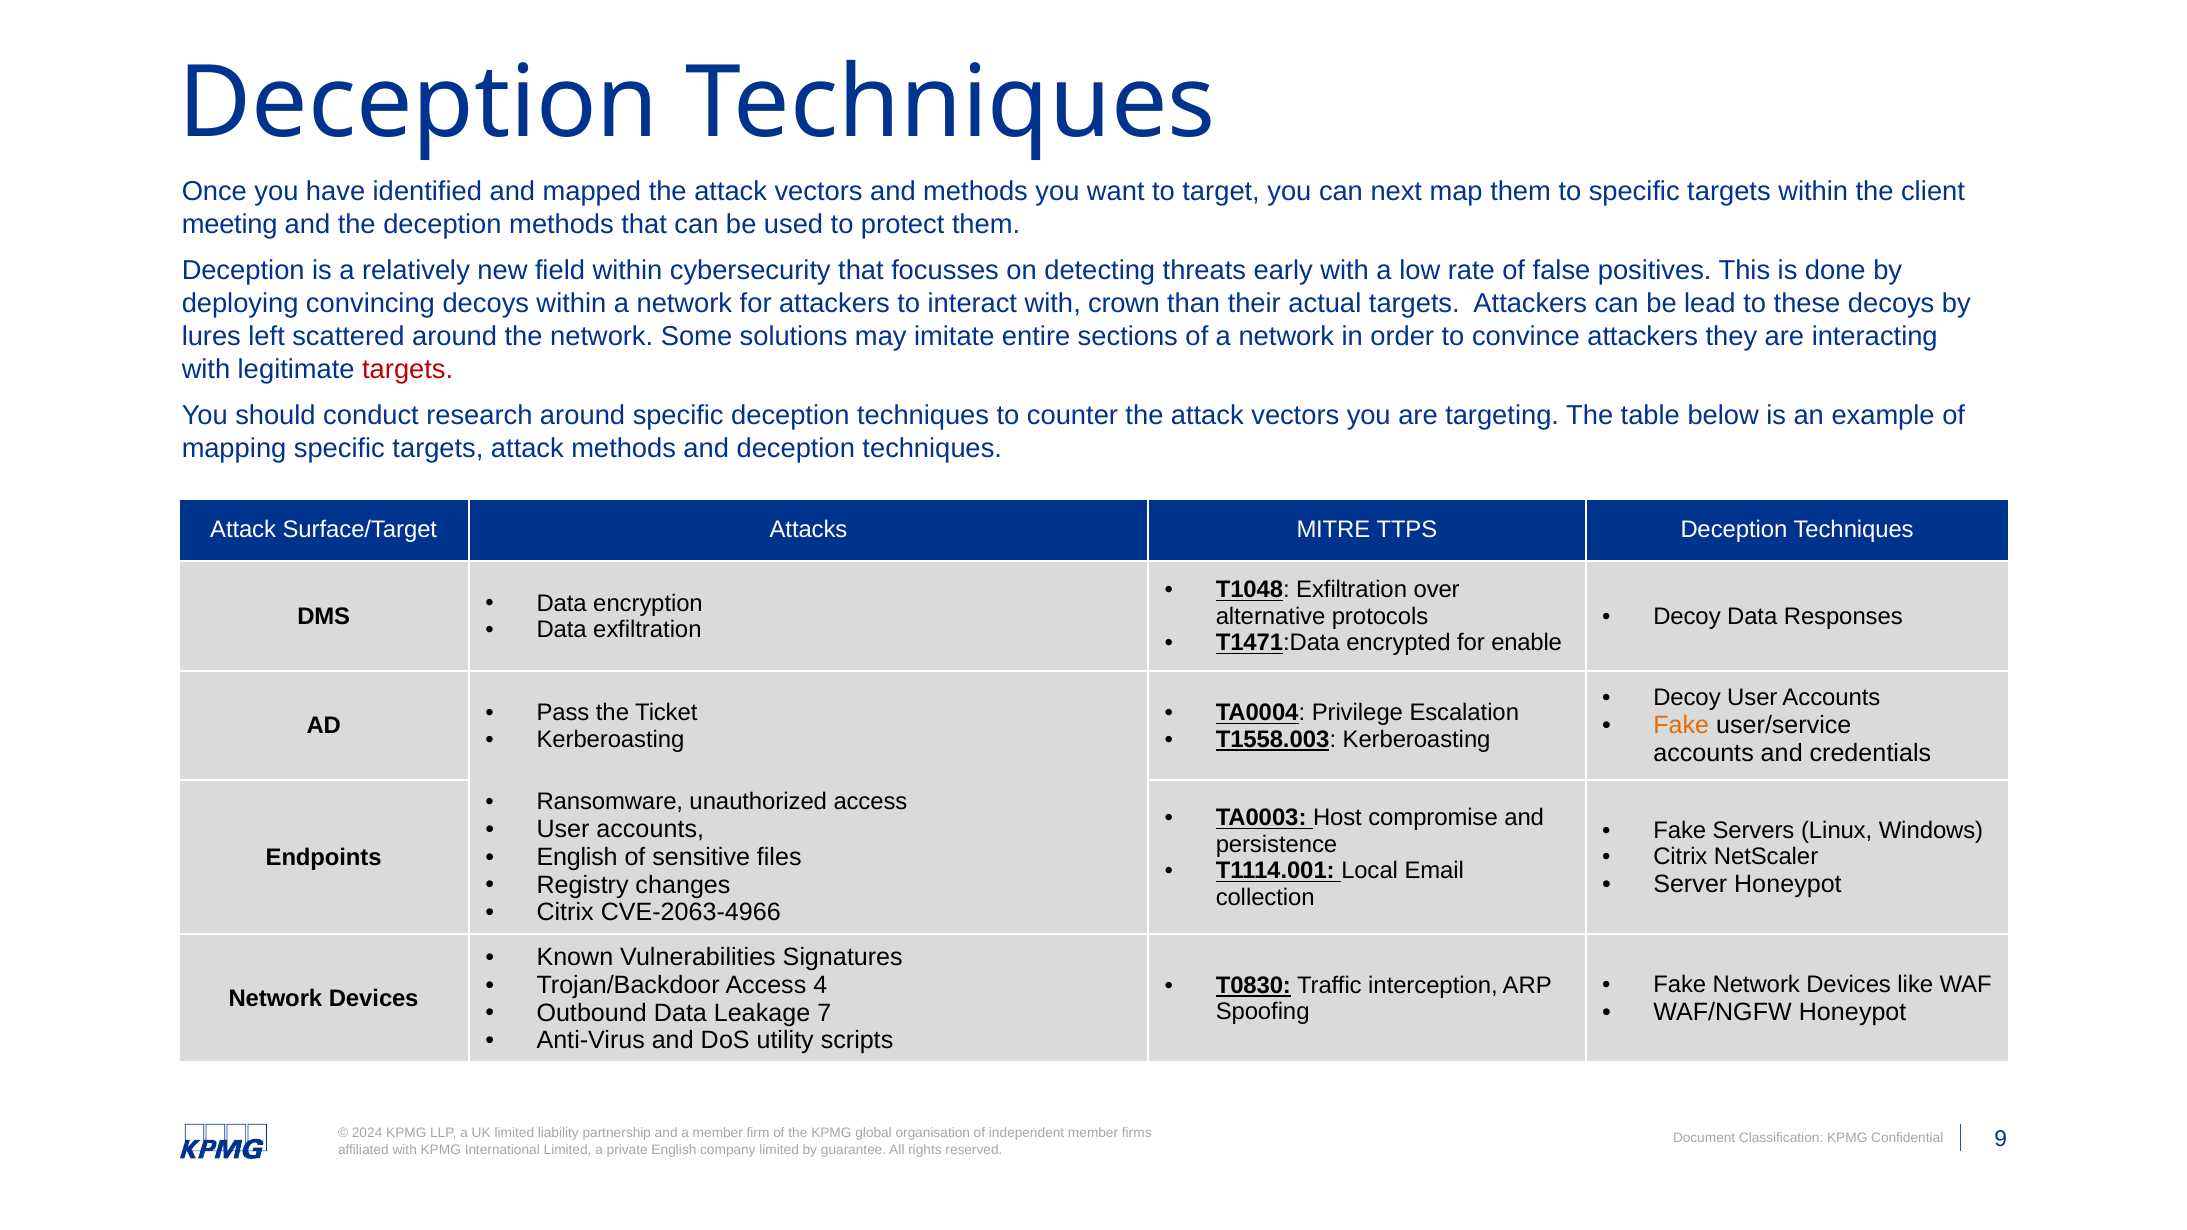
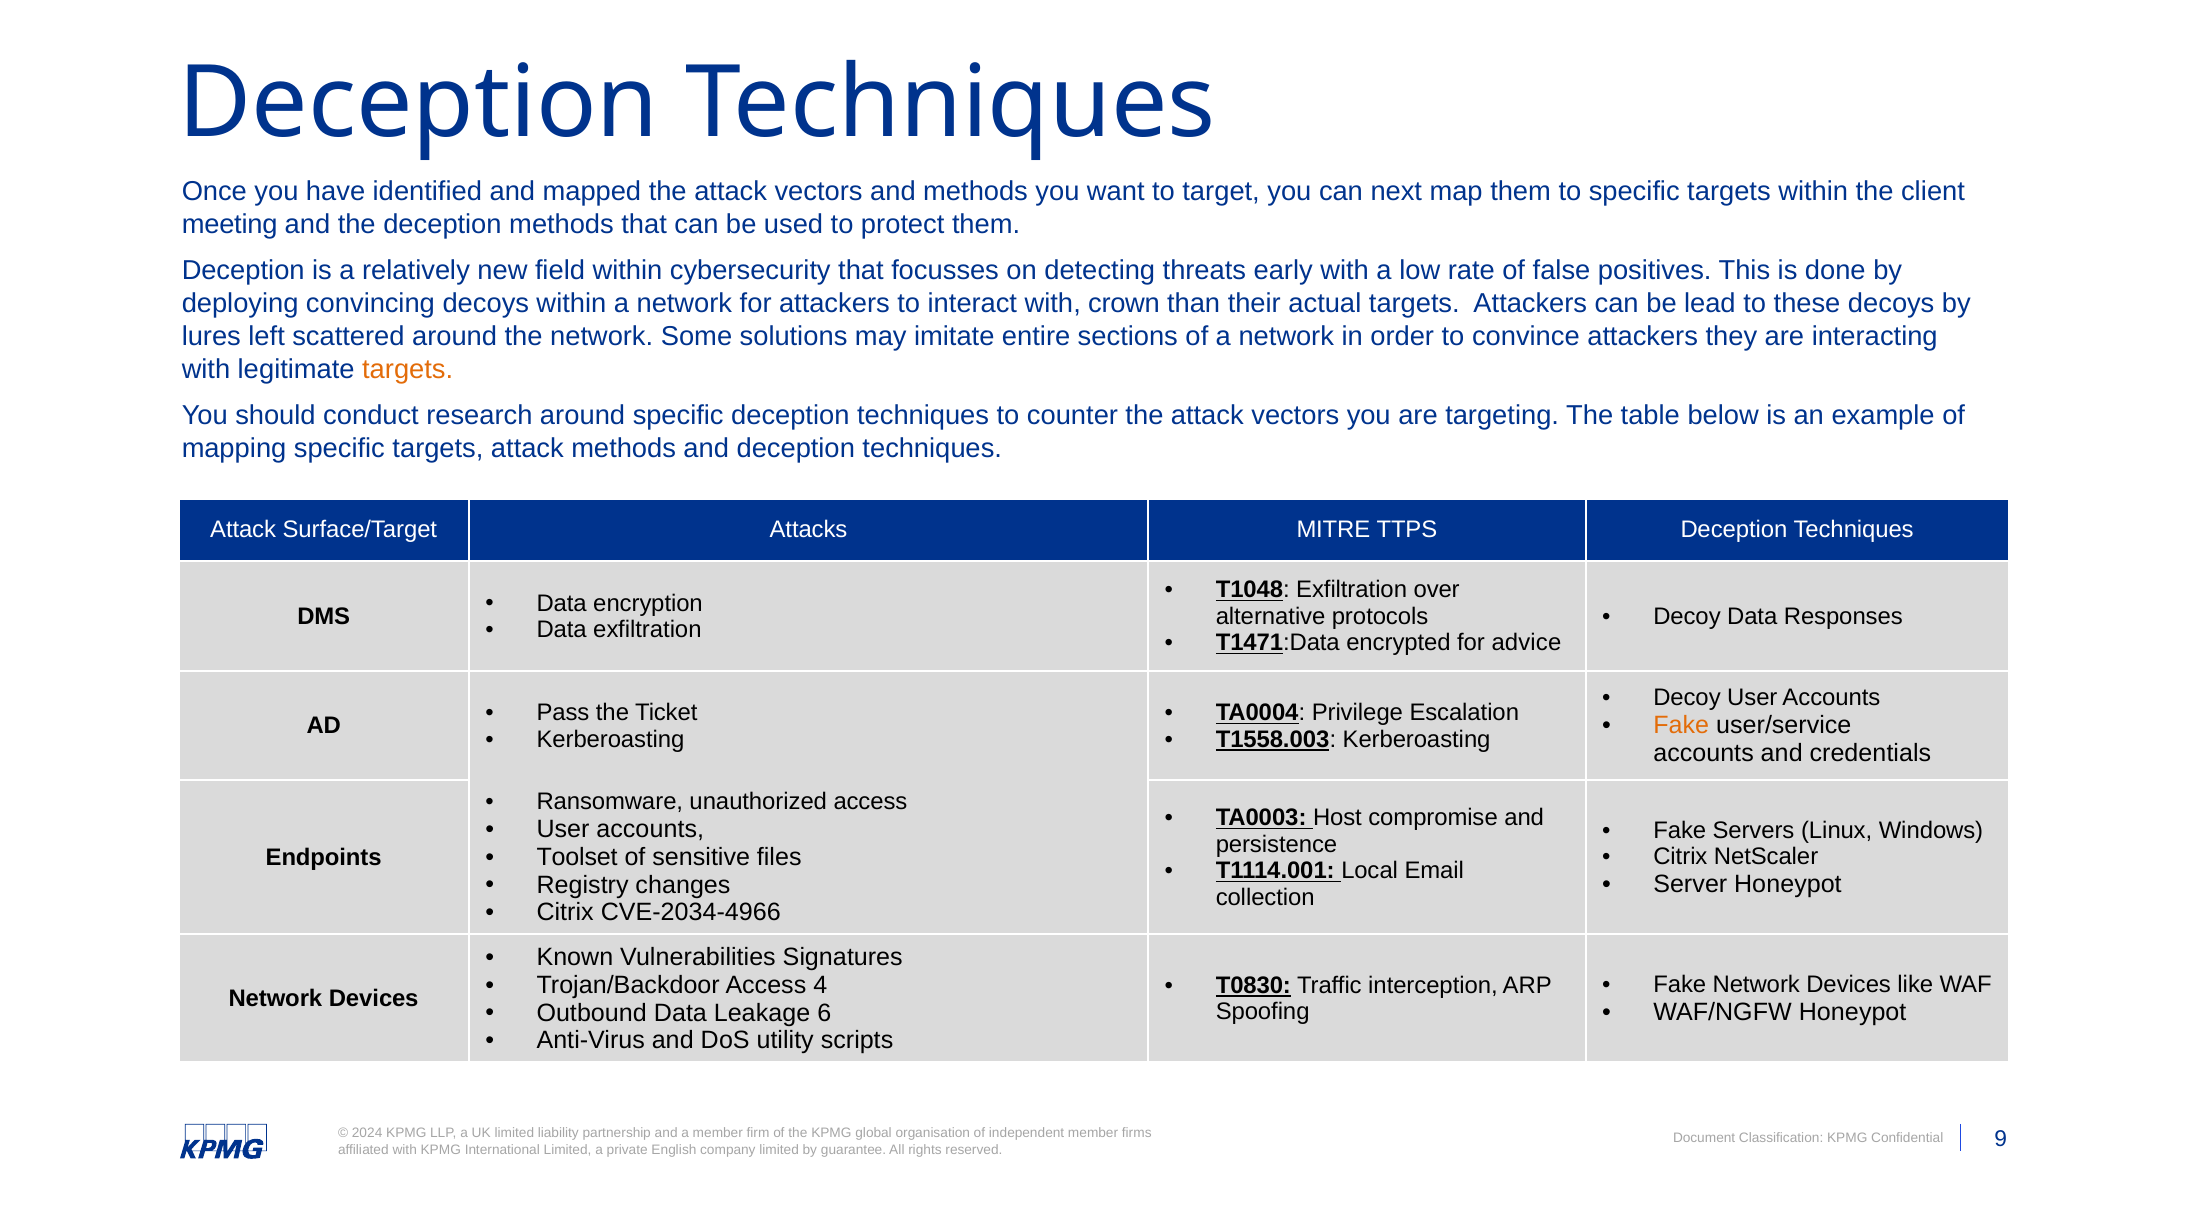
targets at (408, 369) colour: red -> orange
enable: enable -> advice
English at (577, 857): English -> Toolset
CVE-2063-4966: CVE-2063-4966 -> CVE-2034-4966
7: 7 -> 6
